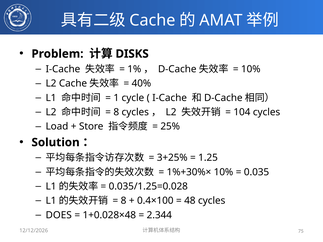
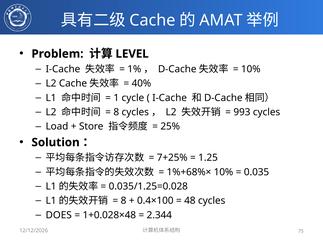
DISKS: DISKS -> LEVEL
104: 104 -> 993
3+25%: 3+25% -> 7+25%
1%+30%×: 1%+30%× -> 1%+68%×
